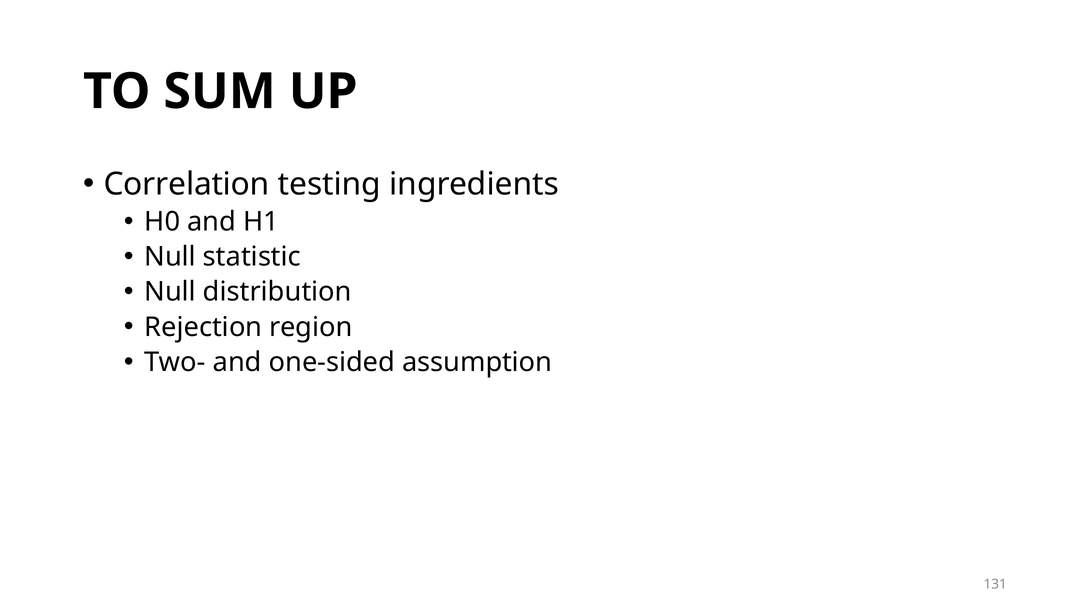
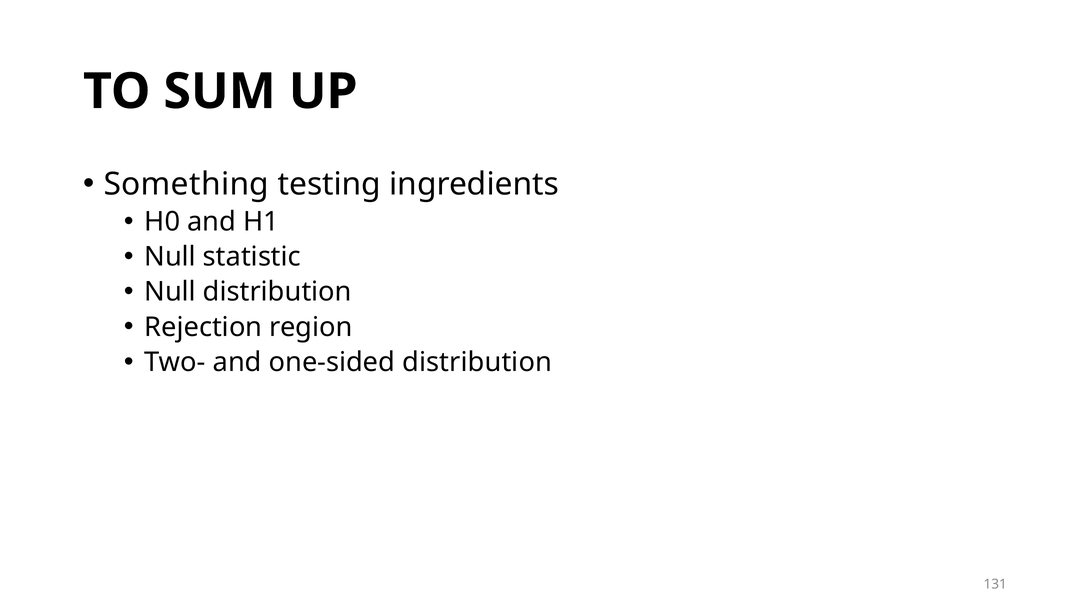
Correlation: Correlation -> Something
one-sided assumption: assumption -> distribution
